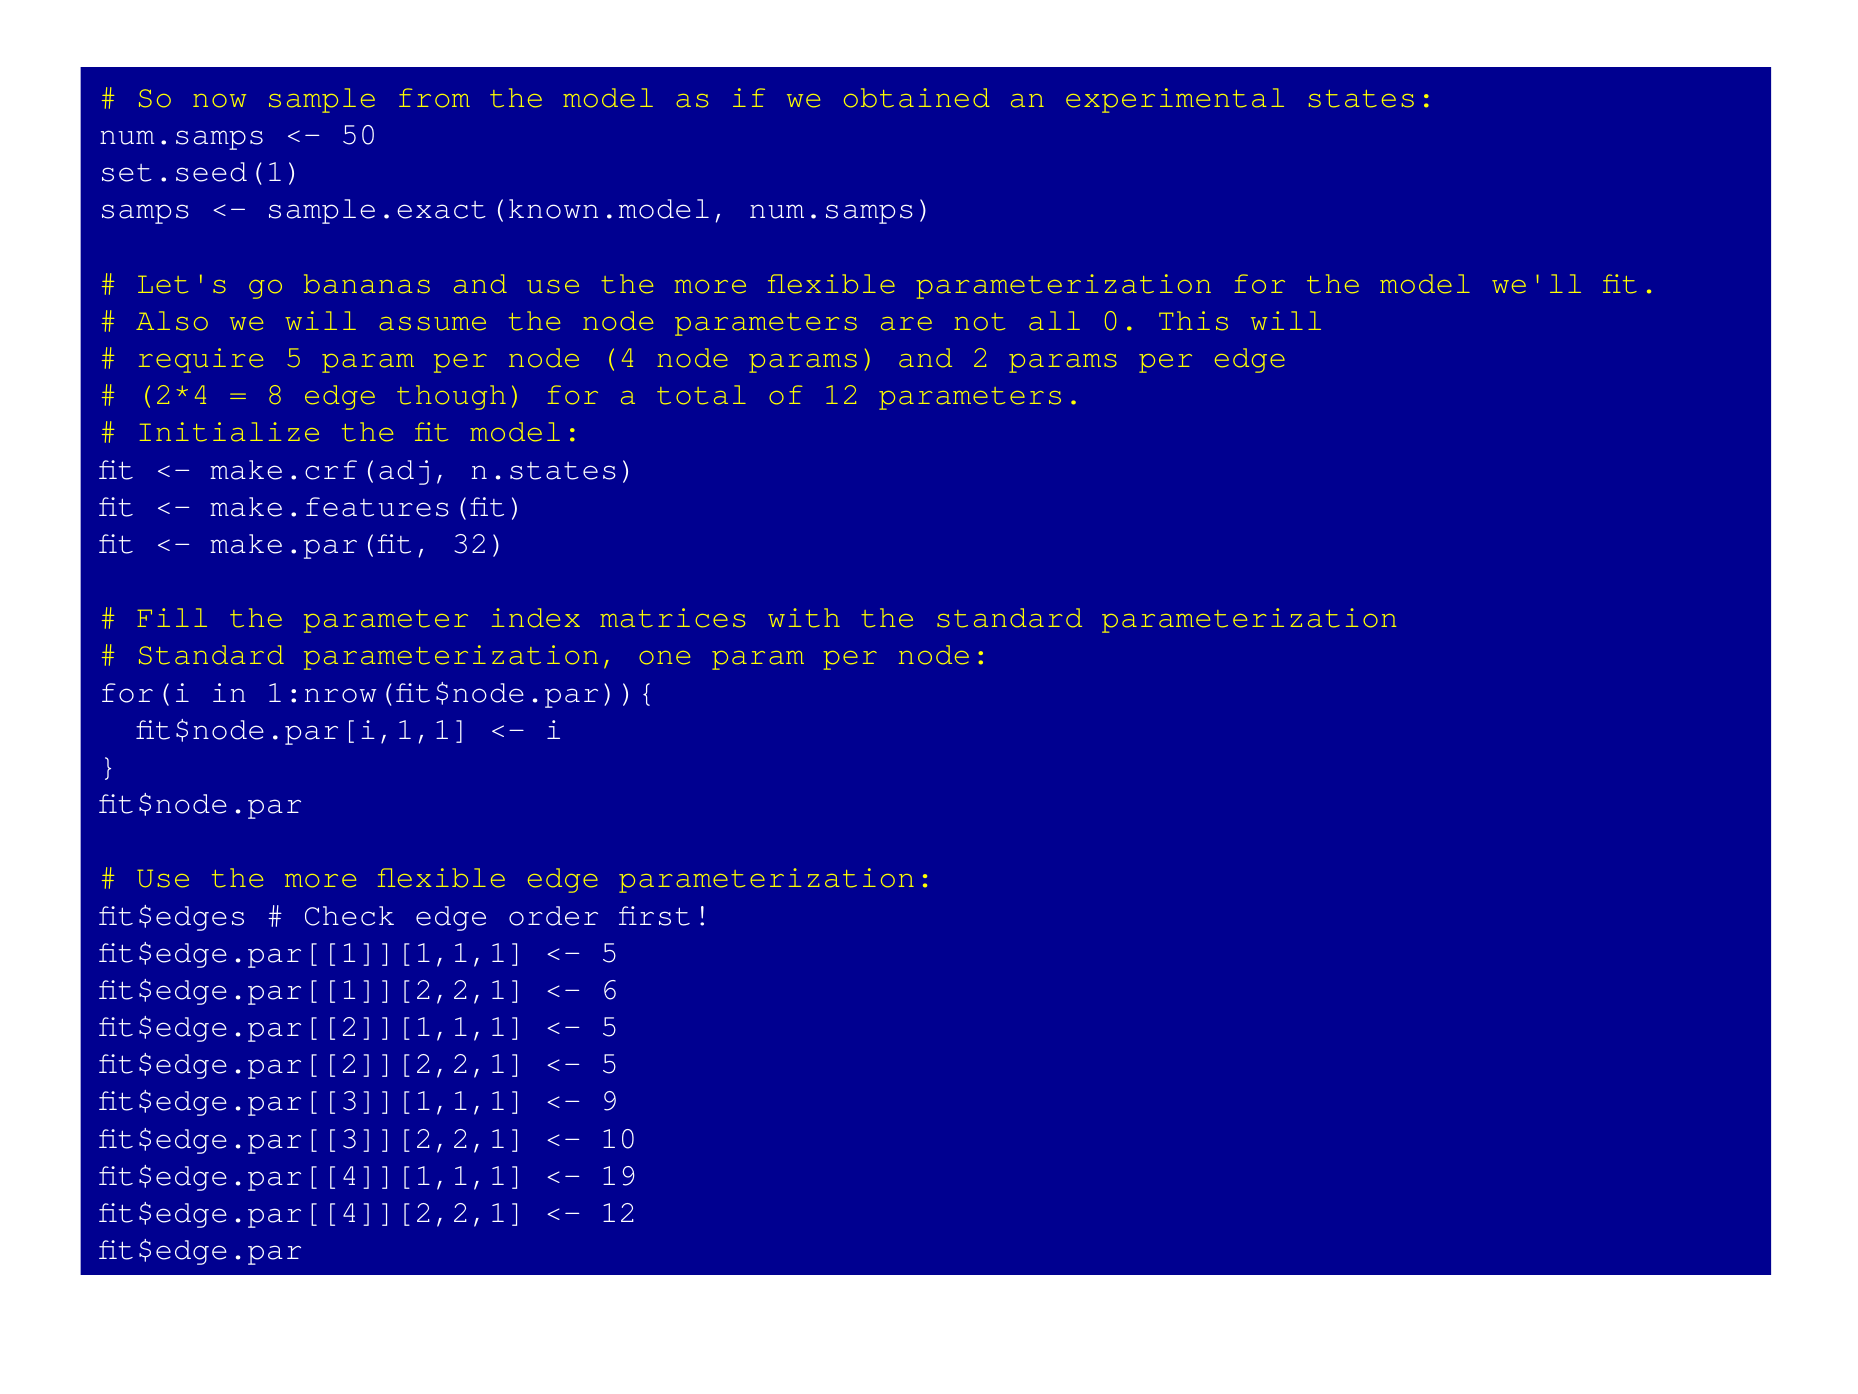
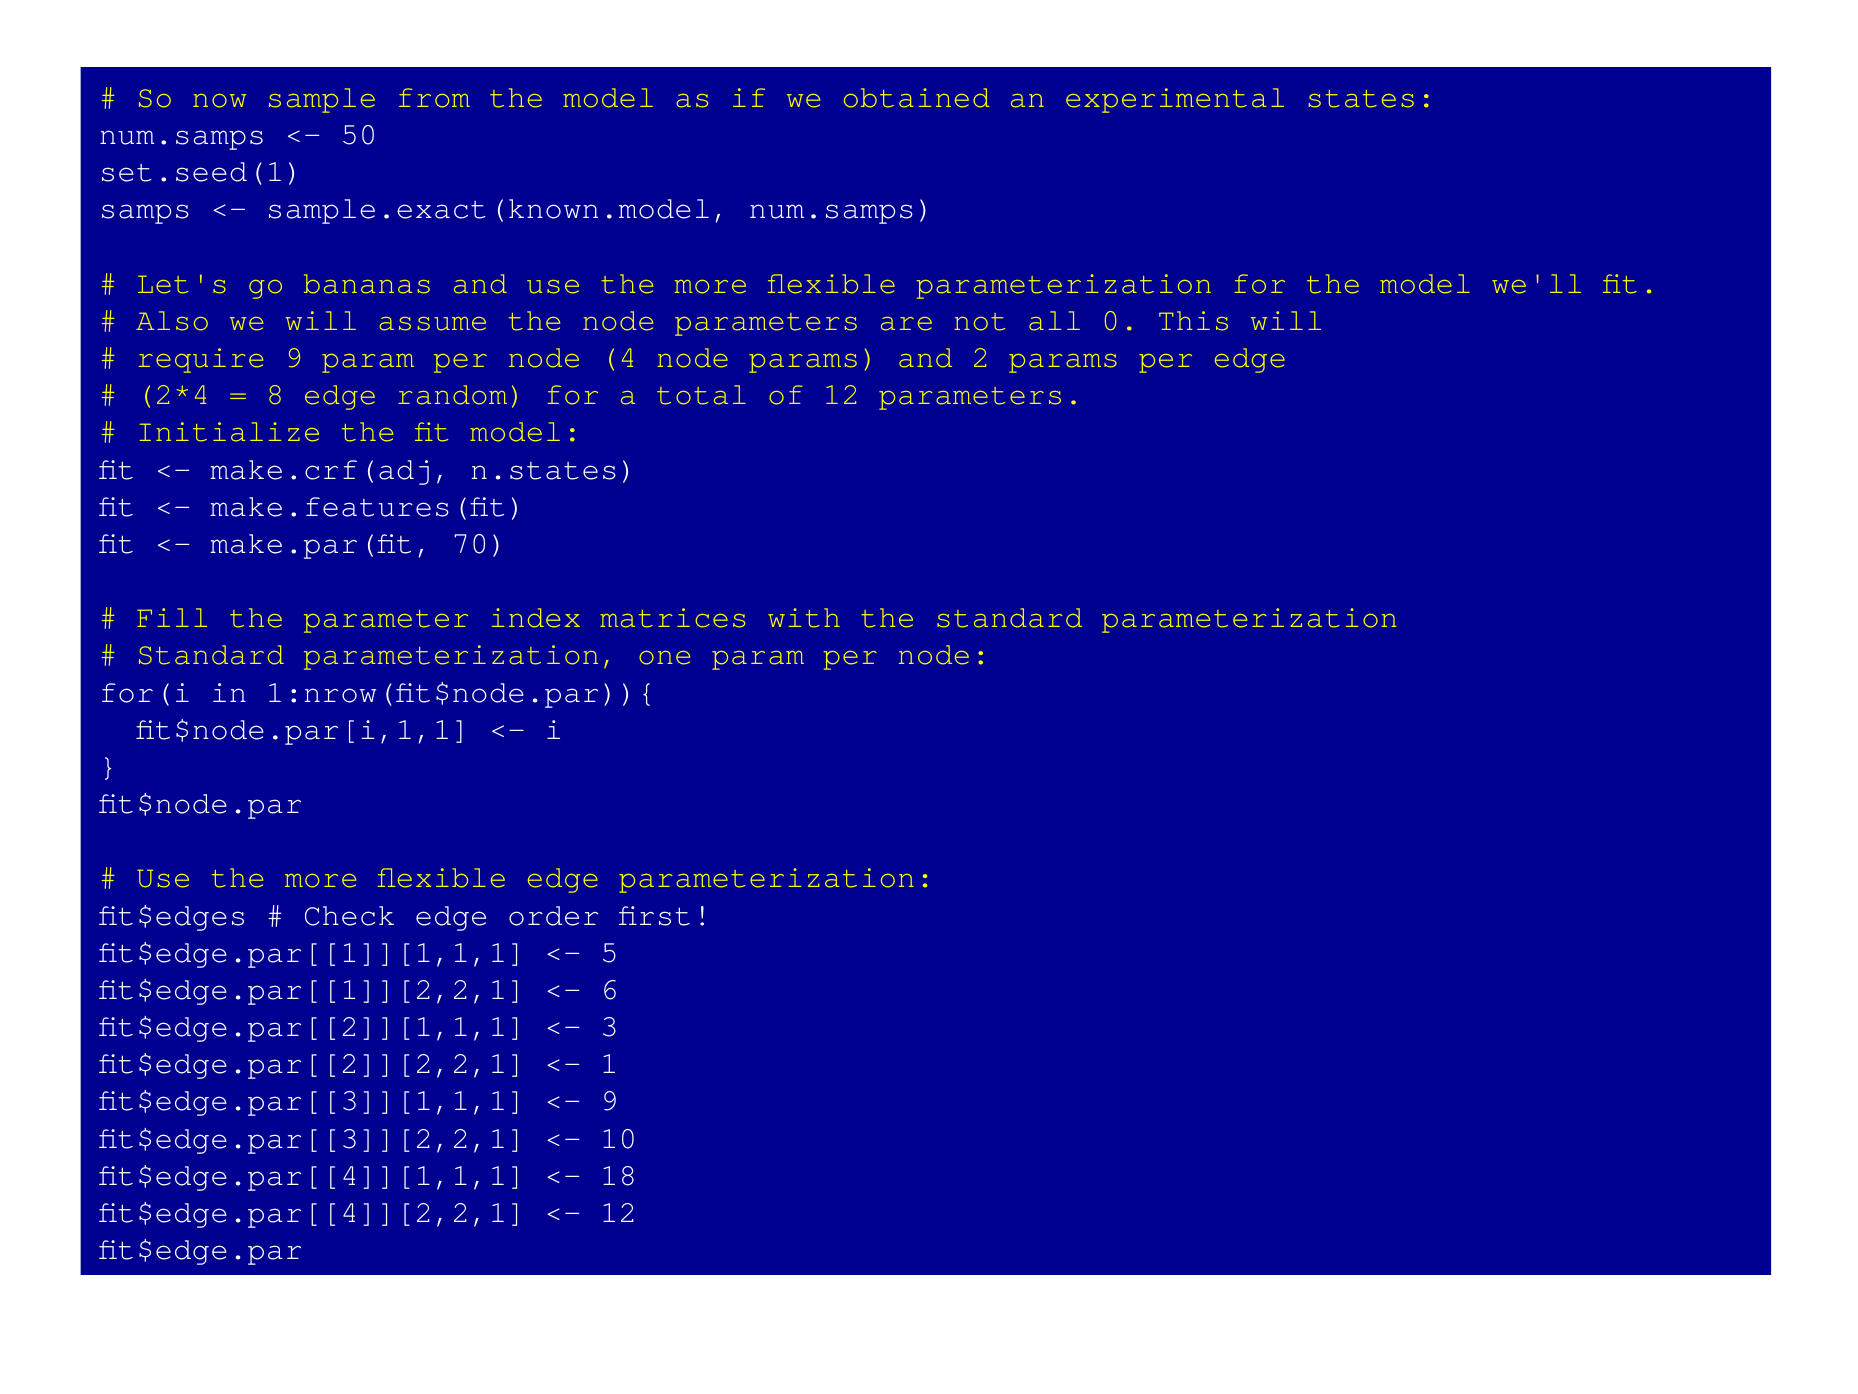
require 5: 5 -> 9
though: though -> random
32: 32 -> 70
5 at (609, 1026): 5 -> 3
5 at (609, 1063): 5 -> 1
19: 19 -> 18
